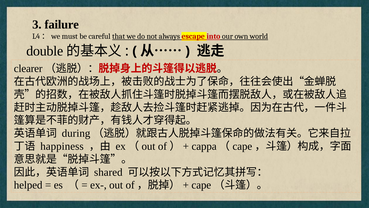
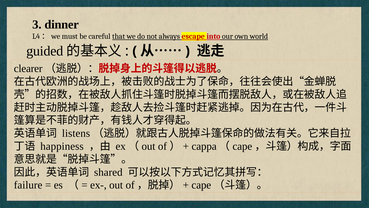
failure: failure -> dinner
double: double -> guided
during: during -> listens
helped: helped -> failure
